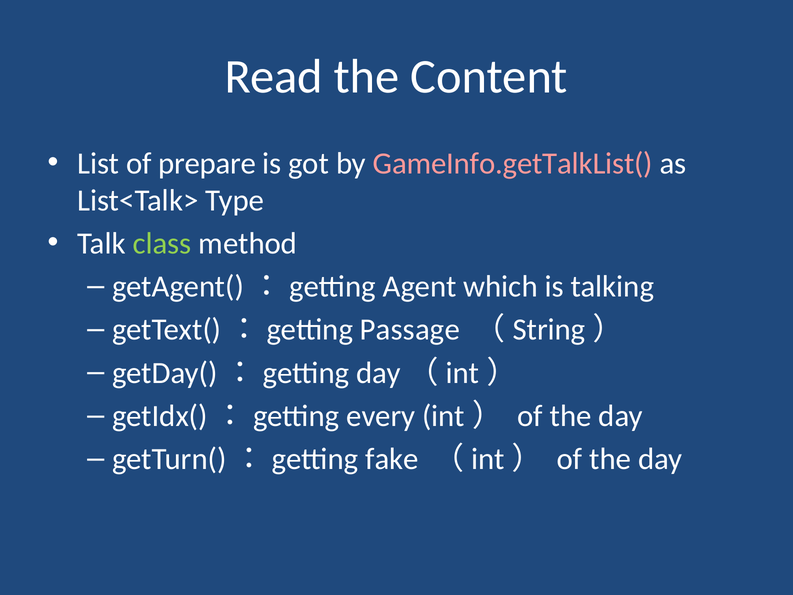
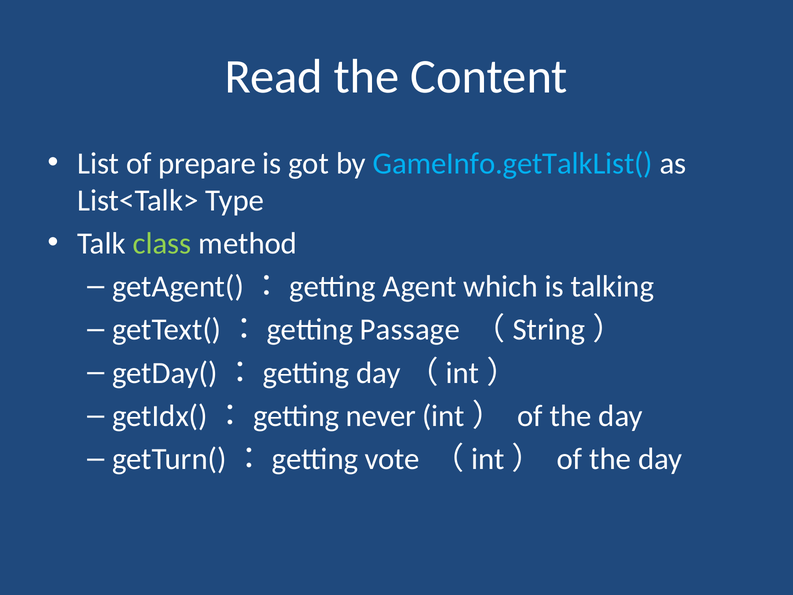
GameInfo.getTalkList( colour: pink -> light blue
every: every -> never
fake: fake -> vote
